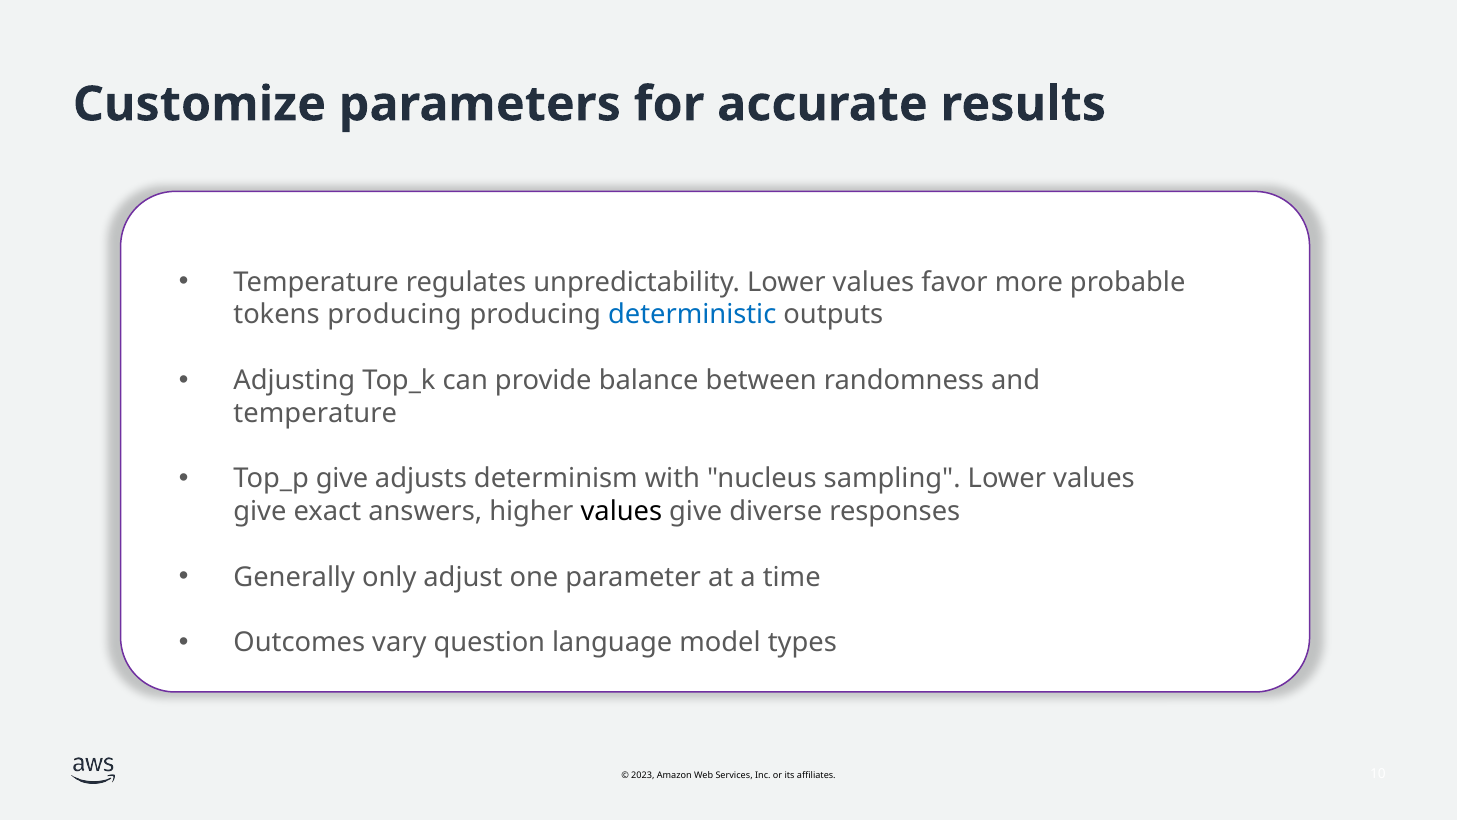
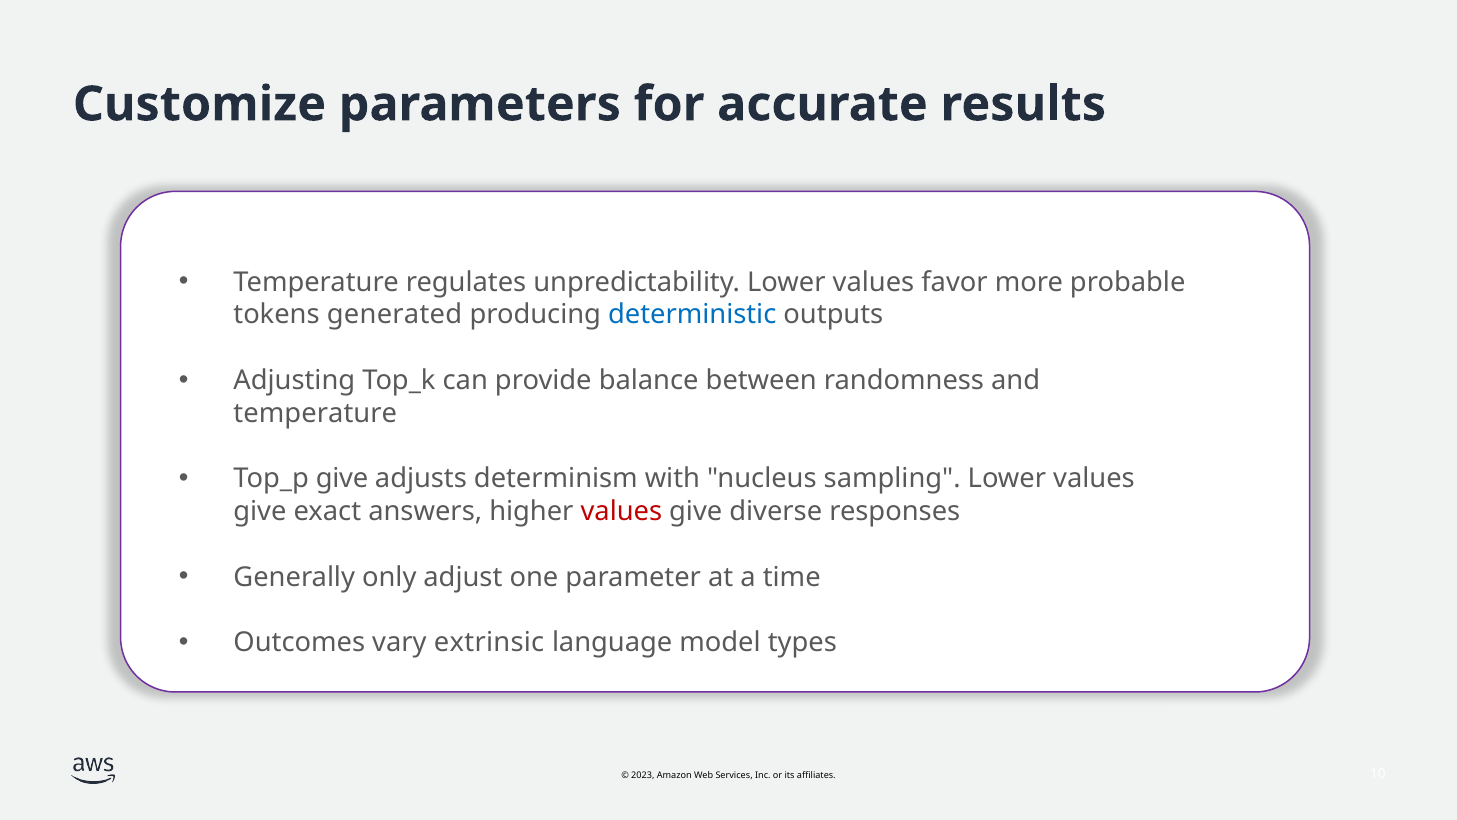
tokens producing: producing -> generated
values at (621, 511) colour: black -> red
question: question -> extrinsic
